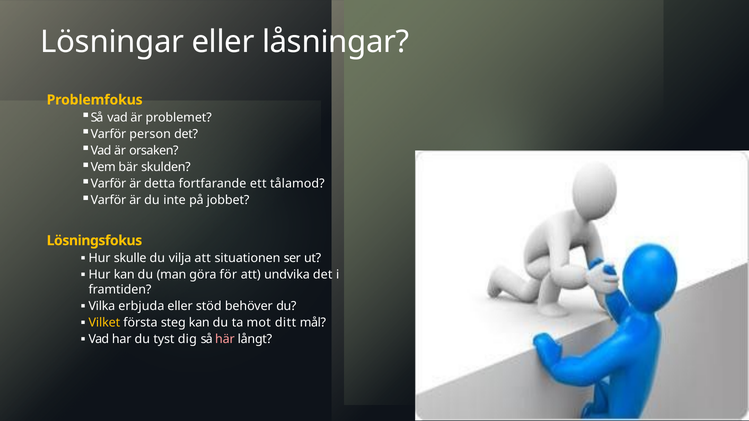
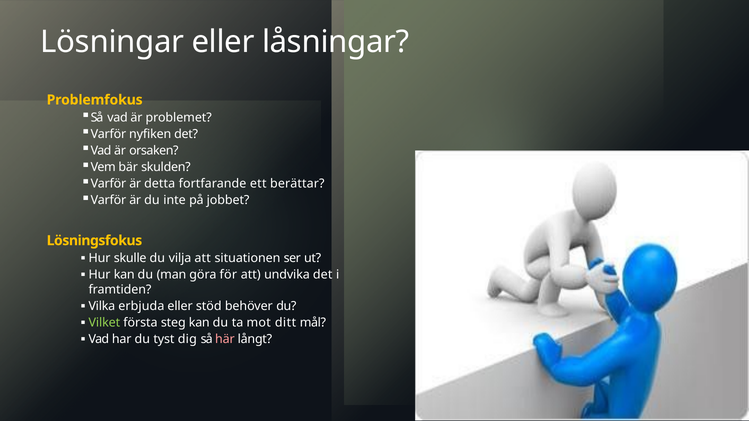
person: person -> nyfiken
tålamod: tålamod -> berättar
Vilket colour: yellow -> light green
